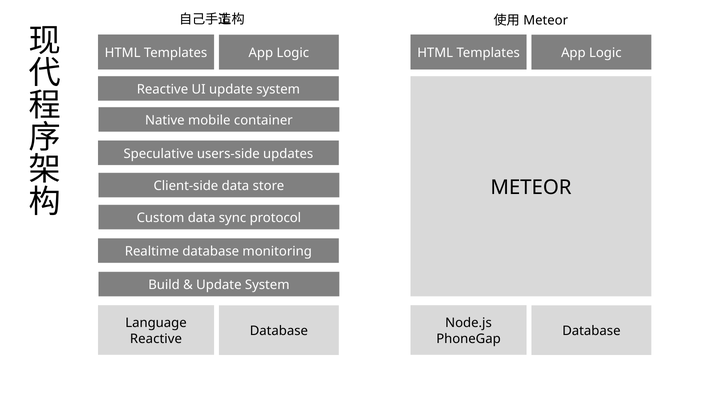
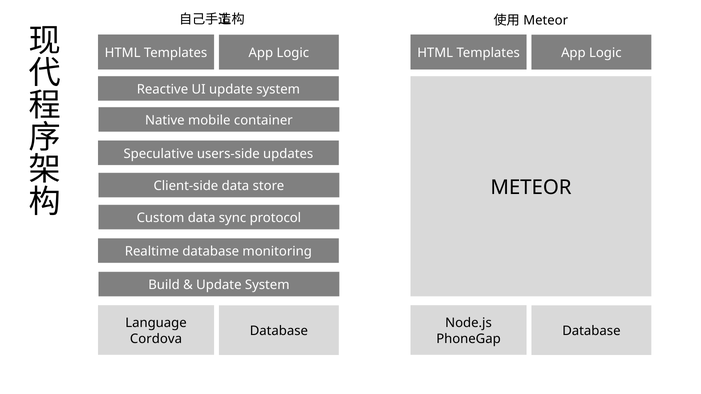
Reactive at (156, 339): Reactive -> Cordova
